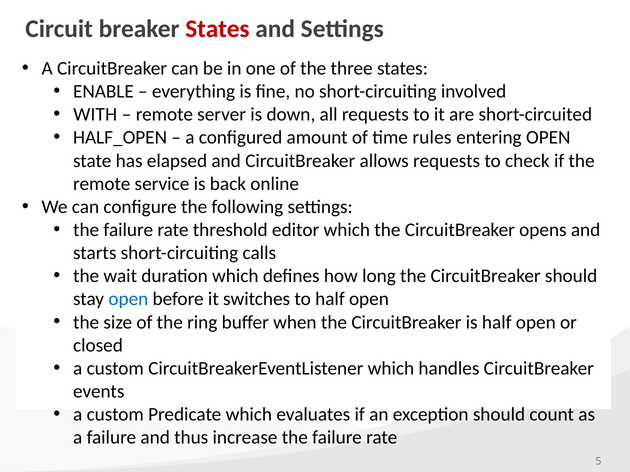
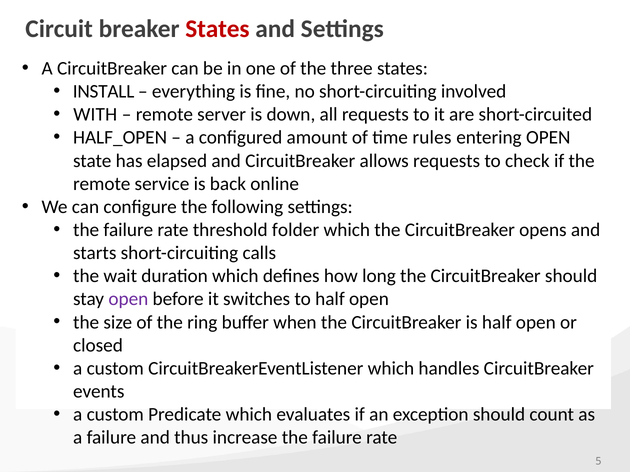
ENABLE: ENABLE -> INSTALL
editor: editor -> folder
open at (128, 299) colour: blue -> purple
